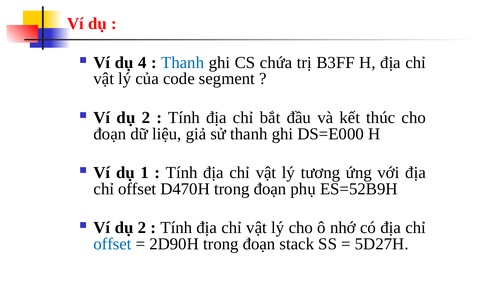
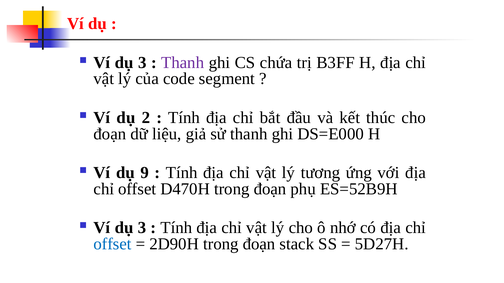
4 at (142, 63): 4 -> 3
Thanh at (183, 63) colour: blue -> purple
1: 1 -> 9
2 at (142, 228): 2 -> 3
